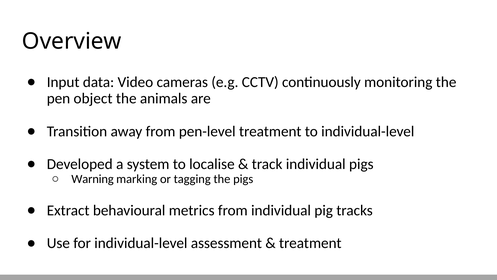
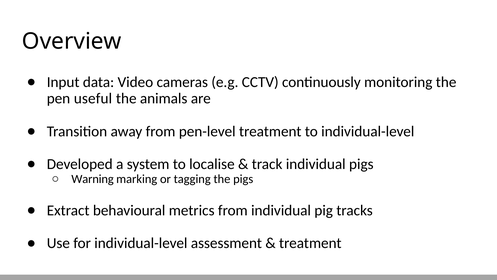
object: object -> useful
